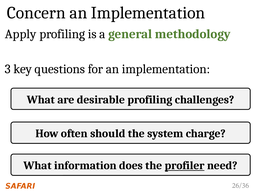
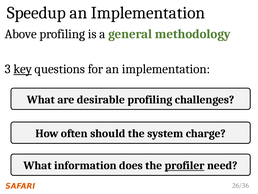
Concern: Concern -> Speedup
Apply: Apply -> Above
key underline: none -> present
